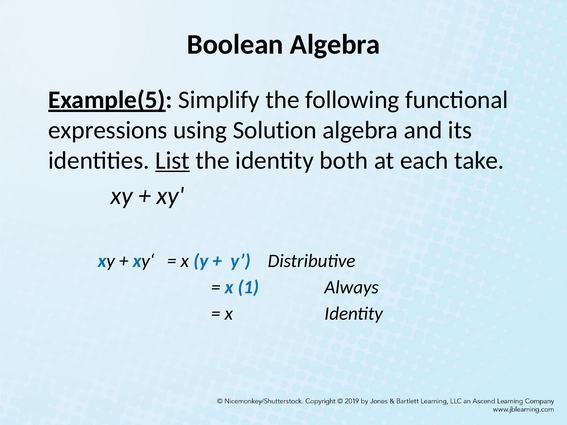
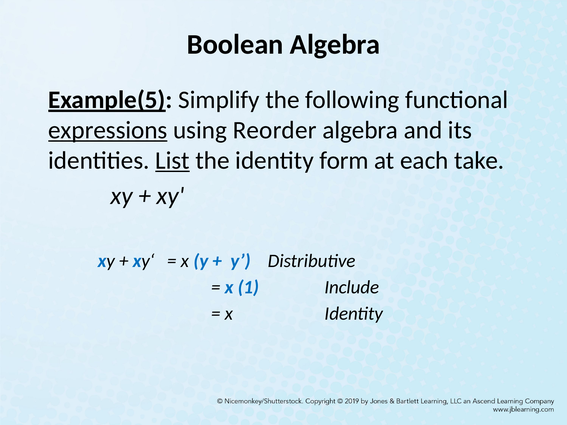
expressions underline: none -> present
Solution: Solution -> Reorder
both: both -> form
Always: Always -> Include
